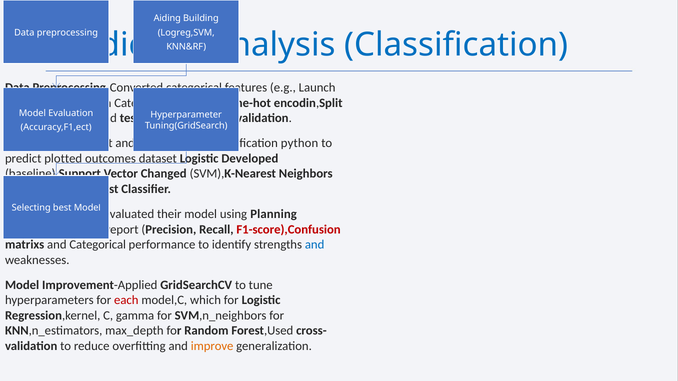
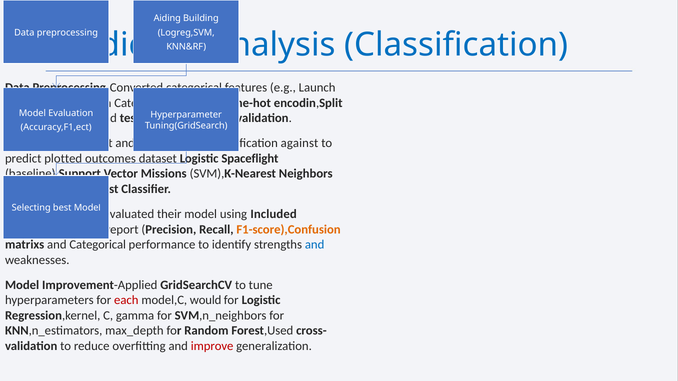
python: python -> against
Developed: Developed -> Spaceflight
Changed: Changed -> Missions
Planning: Planning -> Included
F1-score),Confusion colour: red -> orange
which: which -> would
improve colour: orange -> red
